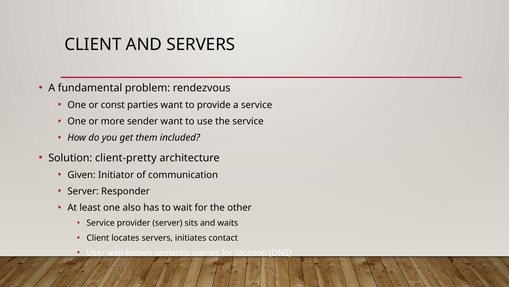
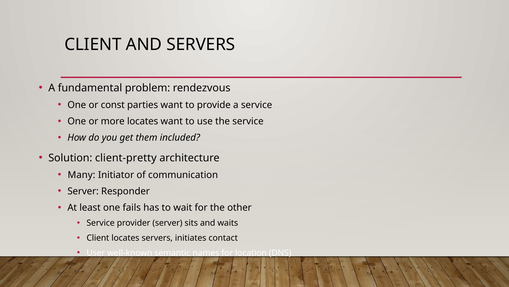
more sender: sender -> locates
Given: Given -> Many
also: also -> fails
